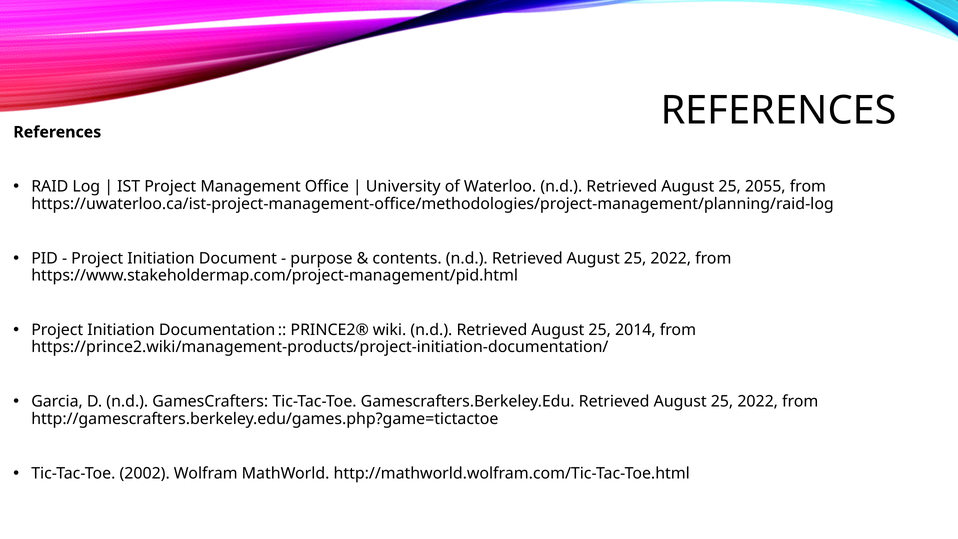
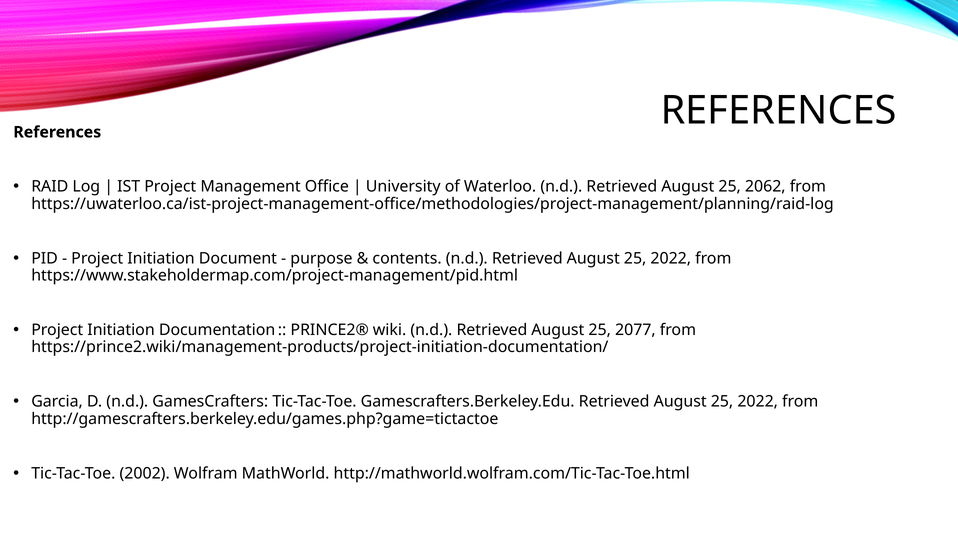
2055: 2055 -> 2062
2014: 2014 -> 2077
